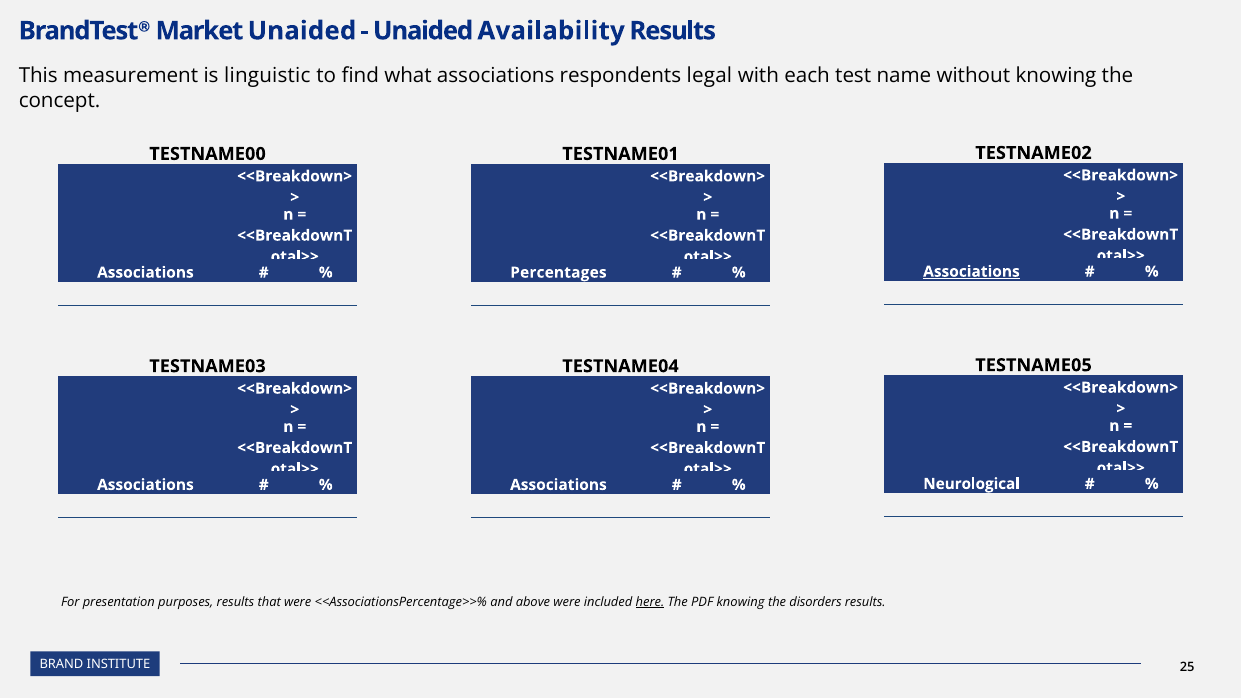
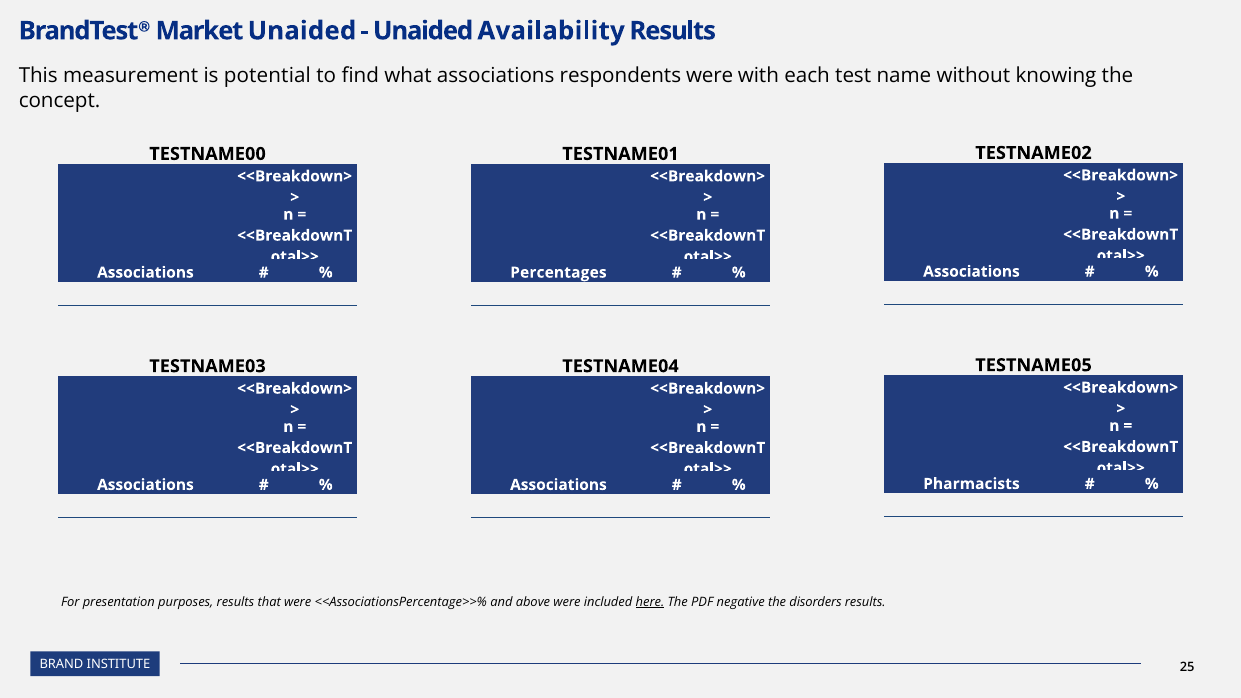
linguistic: linguistic -> potential
respondents legal: legal -> were
Associations at (971, 272) underline: present -> none
Neurological: Neurological -> Pharmacists
PDF knowing: knowing -> negative
